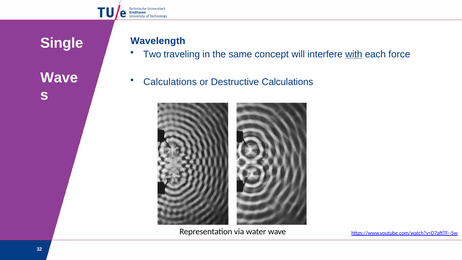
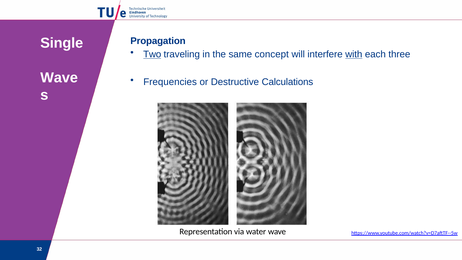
Wavelength: Wavelength -> Propagation
Two underline: none -> present
force: force -> three
Calculations at (170, 82): Calculations -> Frequencies
